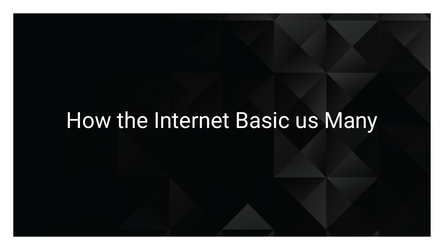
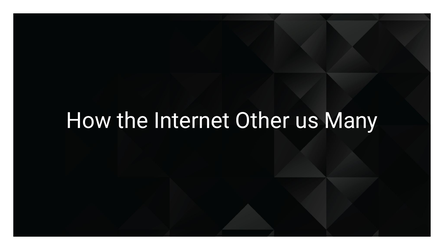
Basic: Basic -> Other
